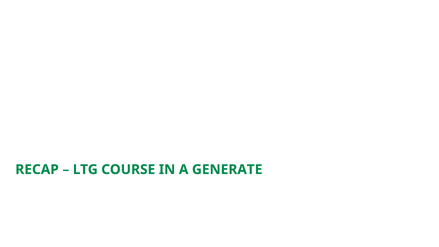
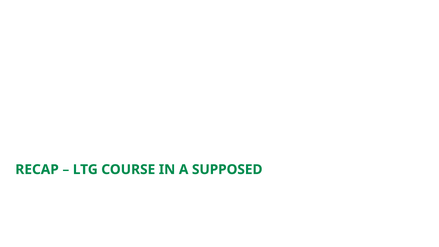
GENERATE: GENERATE -> SUPPOSED
